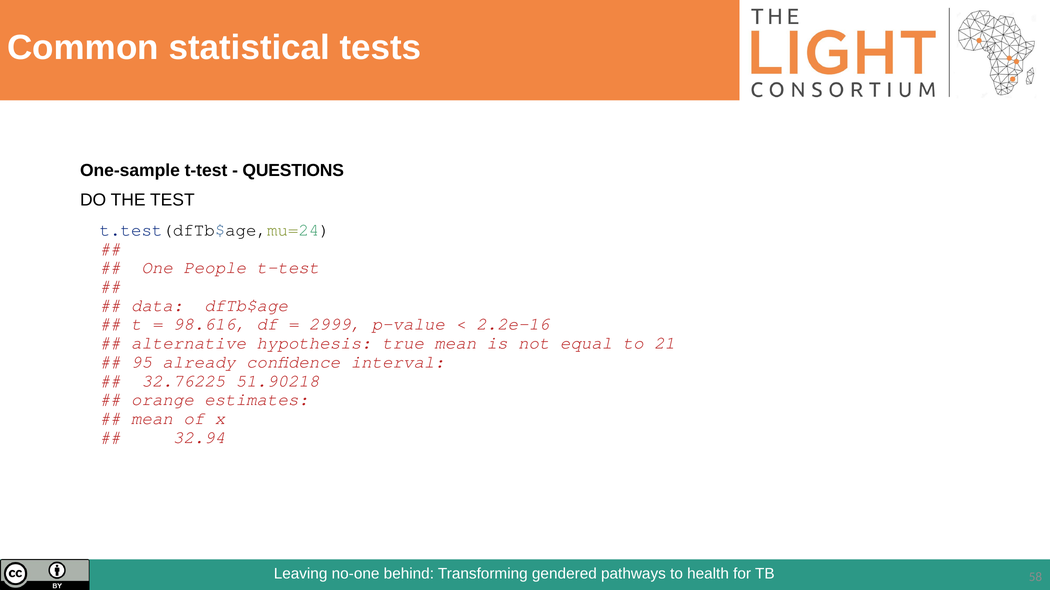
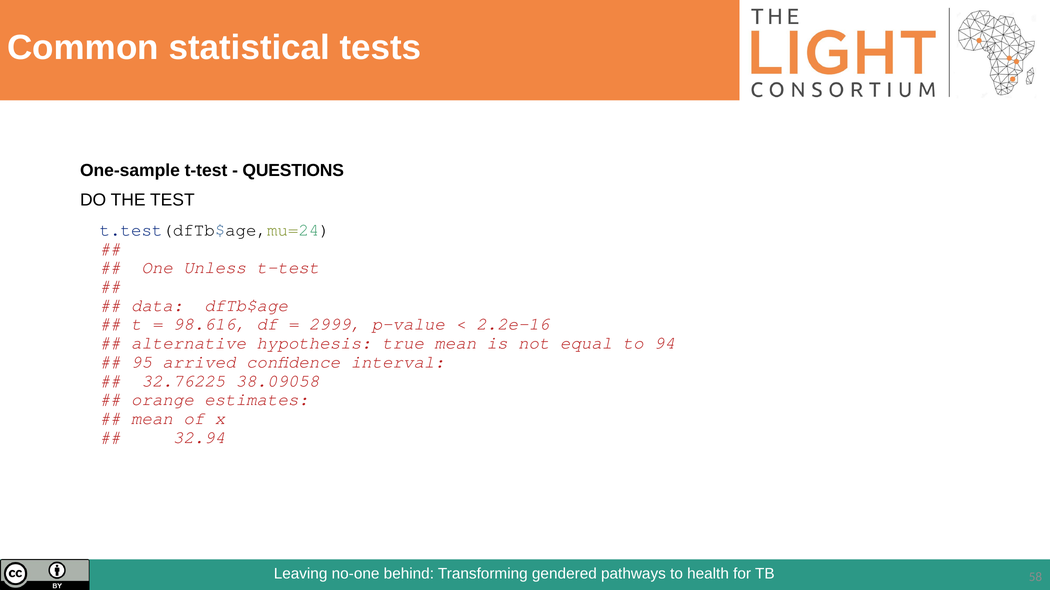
People: People -> Unless
21: 21 -> 94
already: already -> arrived
51.90218: 51.90218 -> 38.09058
